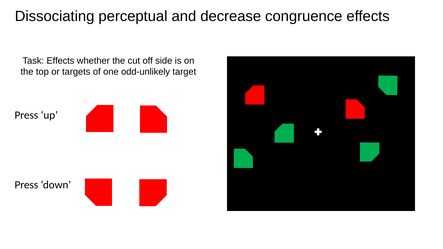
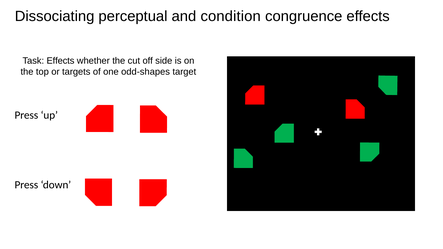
decrease: decrease -> condition
odd-unlikely: odd-unlikely -> odd-shapes
